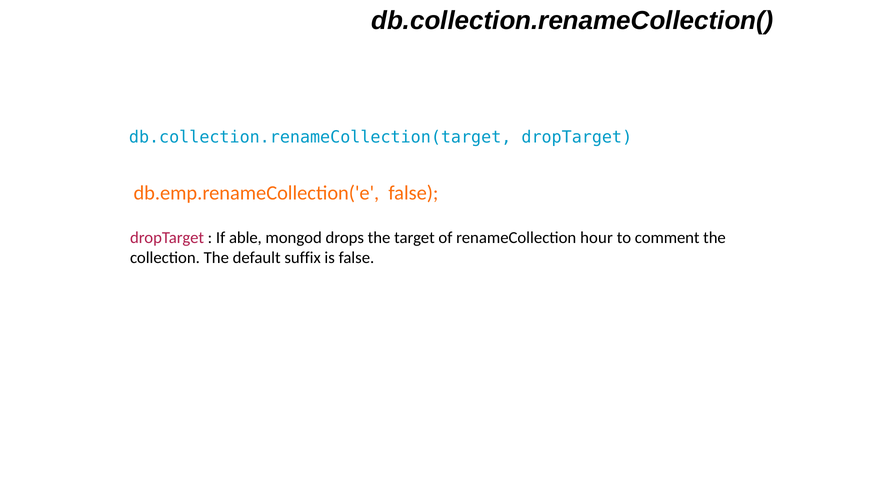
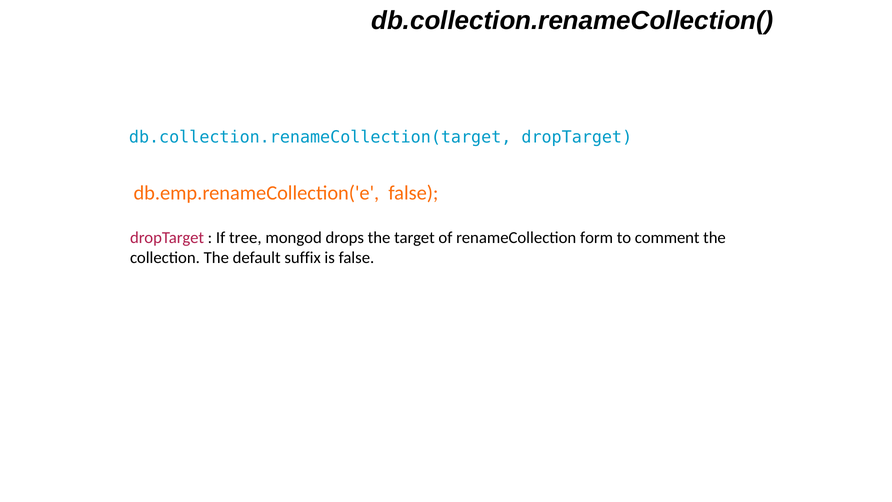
able: able -> tree
hour: hour -> form
